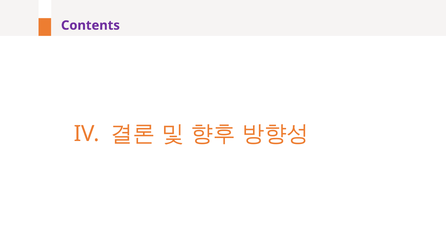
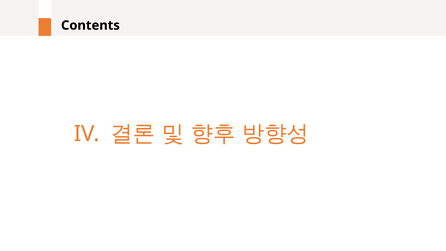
Contents colour: purple -> black
